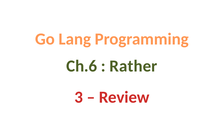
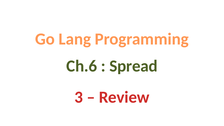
Rather: Rather -> Spread
